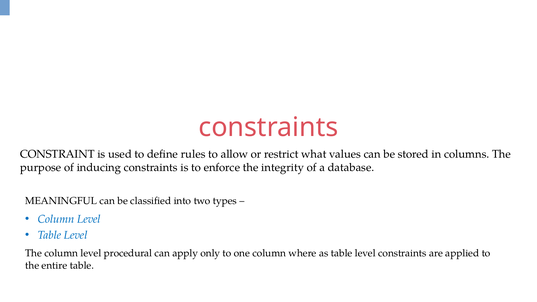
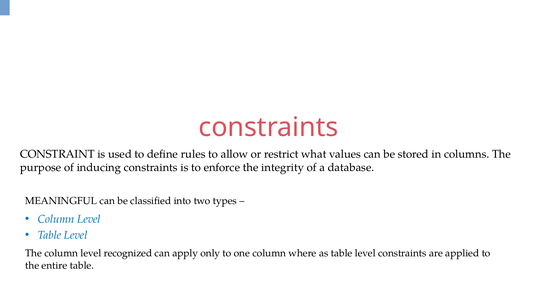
procedural: procedural -> recognized
